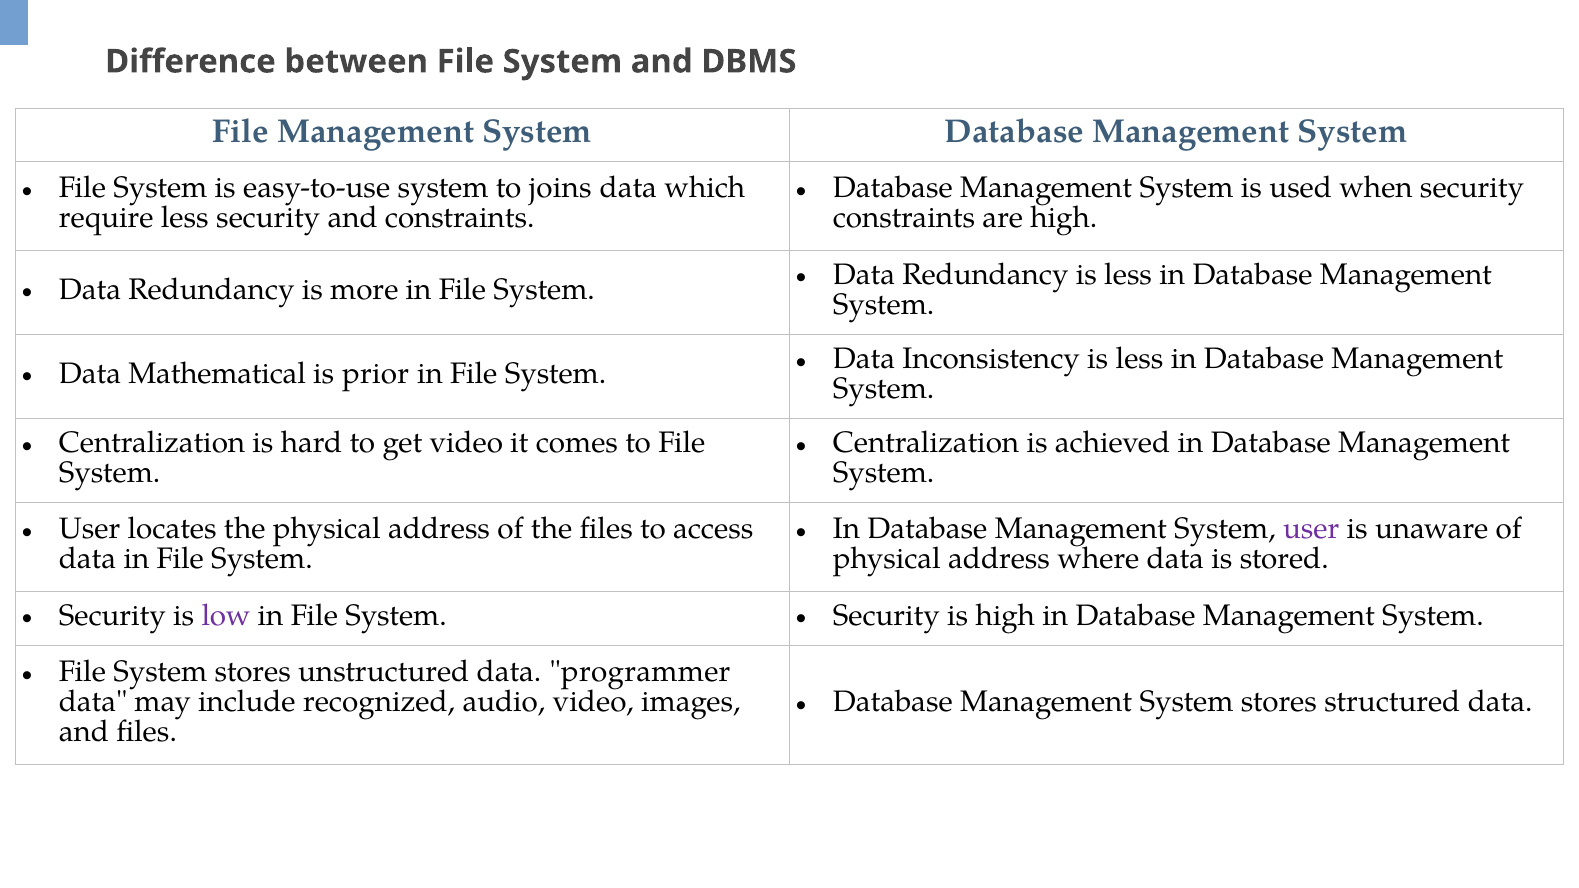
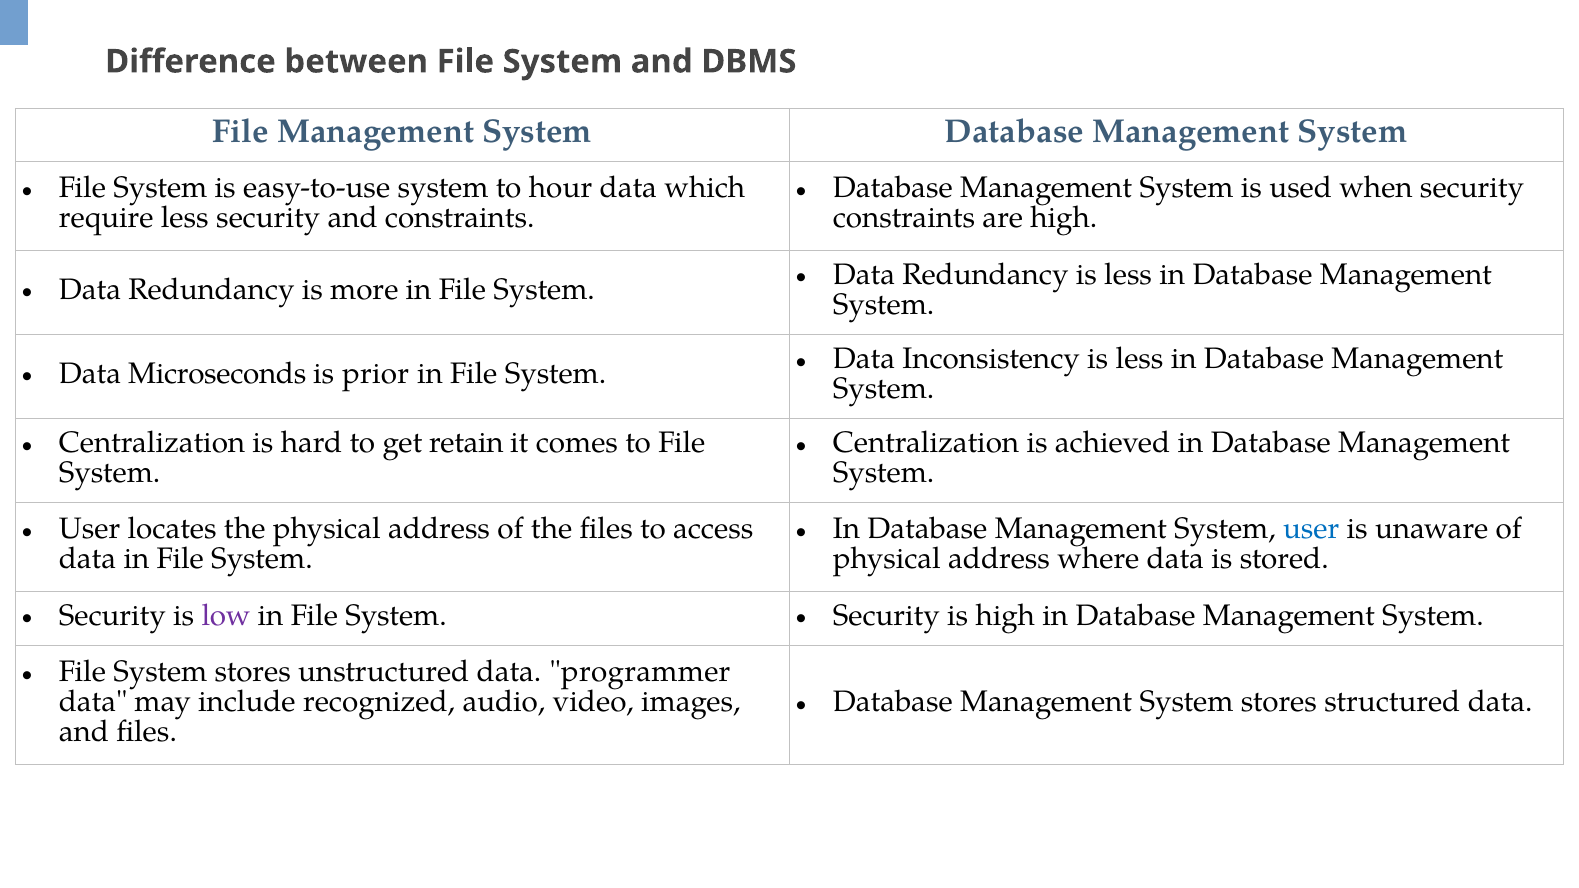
joins: joins -> hour
Mathematical: Mathematical -> Microseconds
get video: video -> retain
user at (1311, 529) colour: purple -> blue
